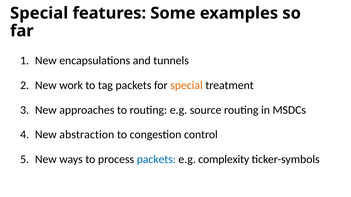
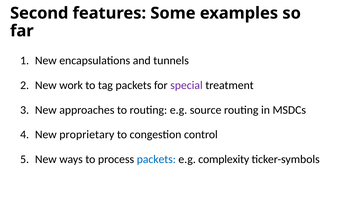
Special at (39, 13): Special -> Second
special at (186, 85) colour: orange -> purple
abstraction: abstraction -> proprietary
